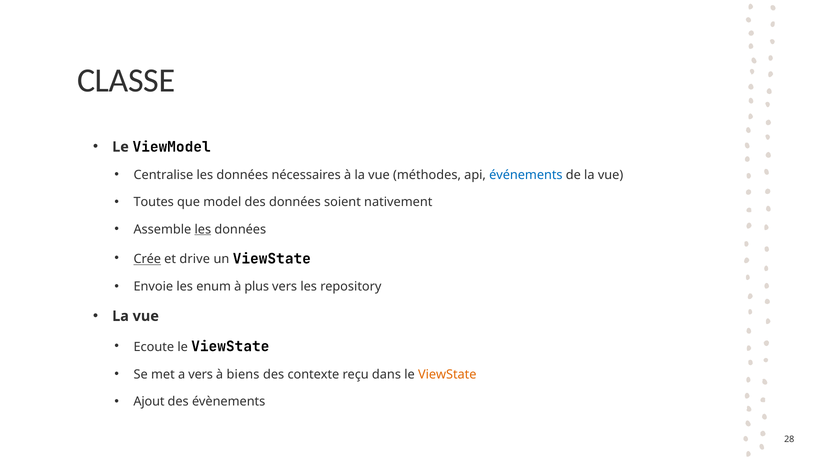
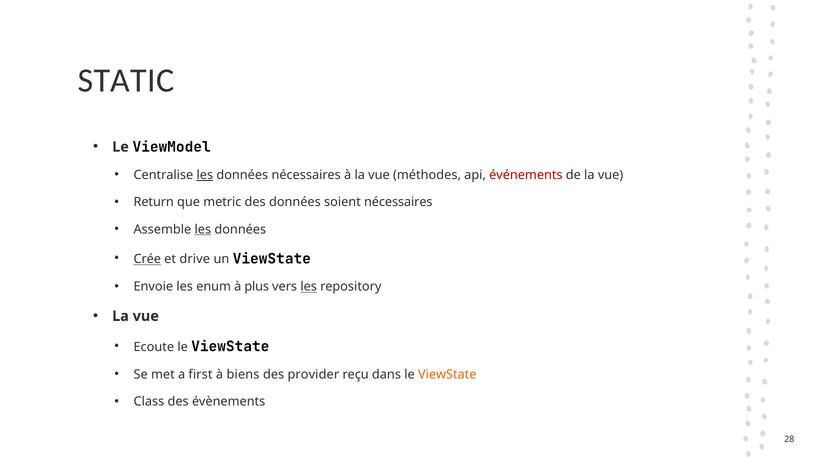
CLASSE: CLASSE -> STATIC
les at (205, 175) underline: none -> present
événements colour: blue -> red
Toutes: Toutes -> Return
model: model -> metric
soient nativement: nativement -> nécessaires
les at (309, 287) underline: none -> present
a vers: vers -> first
contexte: contexte -> provider
Ajout: Ajout -> Class
